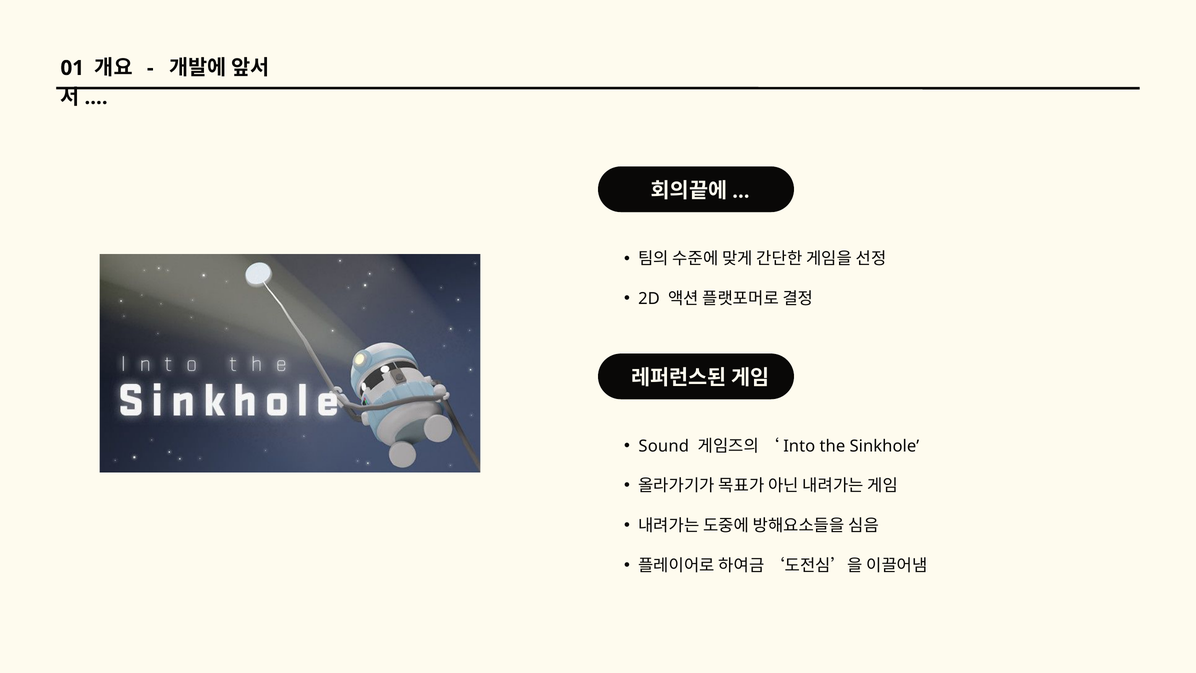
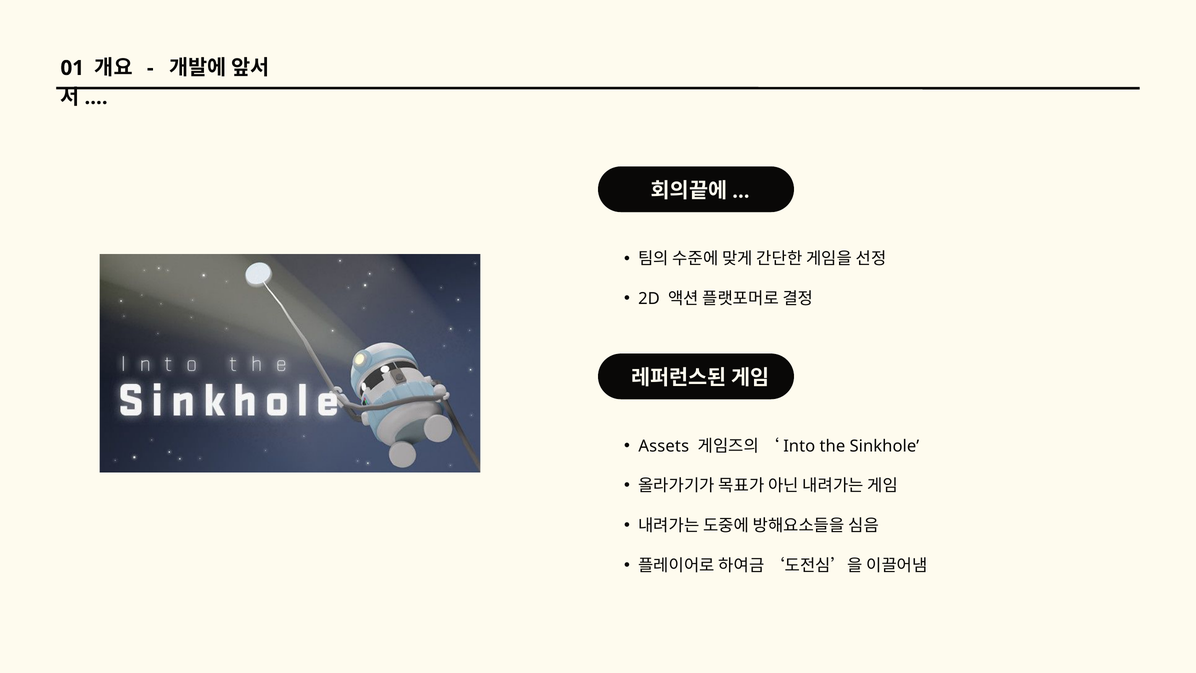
Sound: Sound -> Assets
